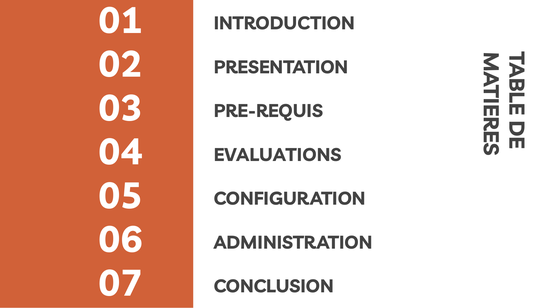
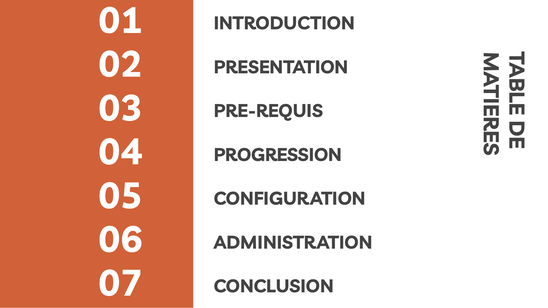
EVALUATIONS: EVALUATIONS -> PROGRESSION
